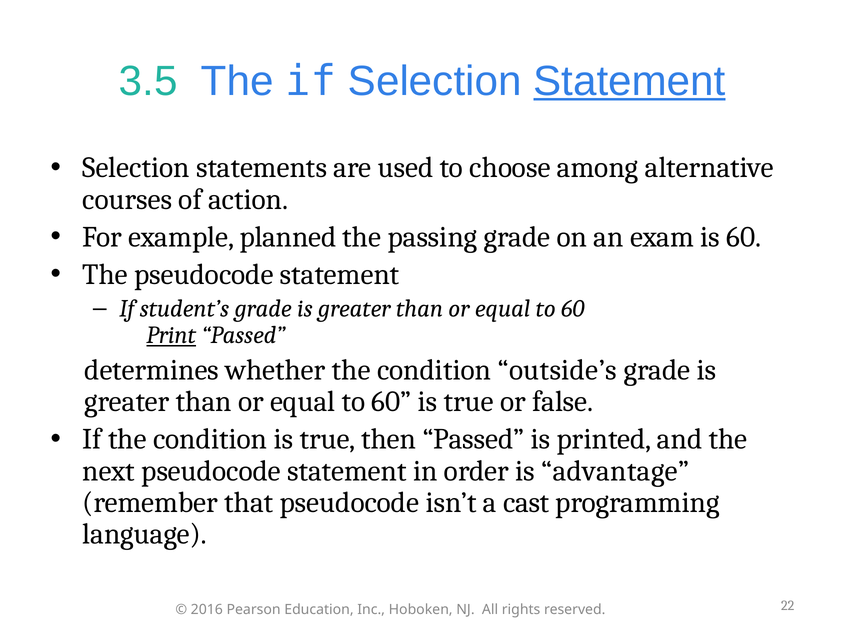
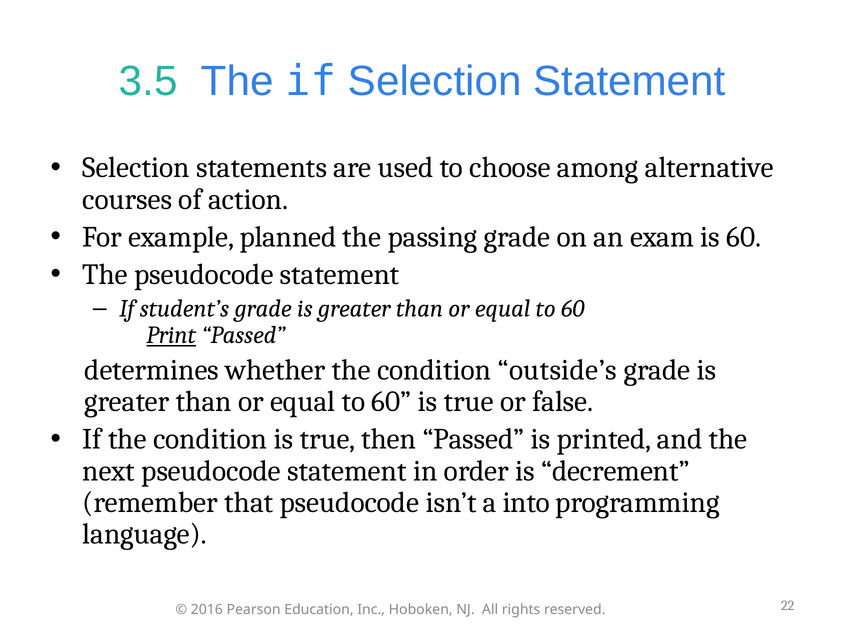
Statement at (629, 81) underline: present -> none
advantage: advantage -> decrement
cast: cast -> into
